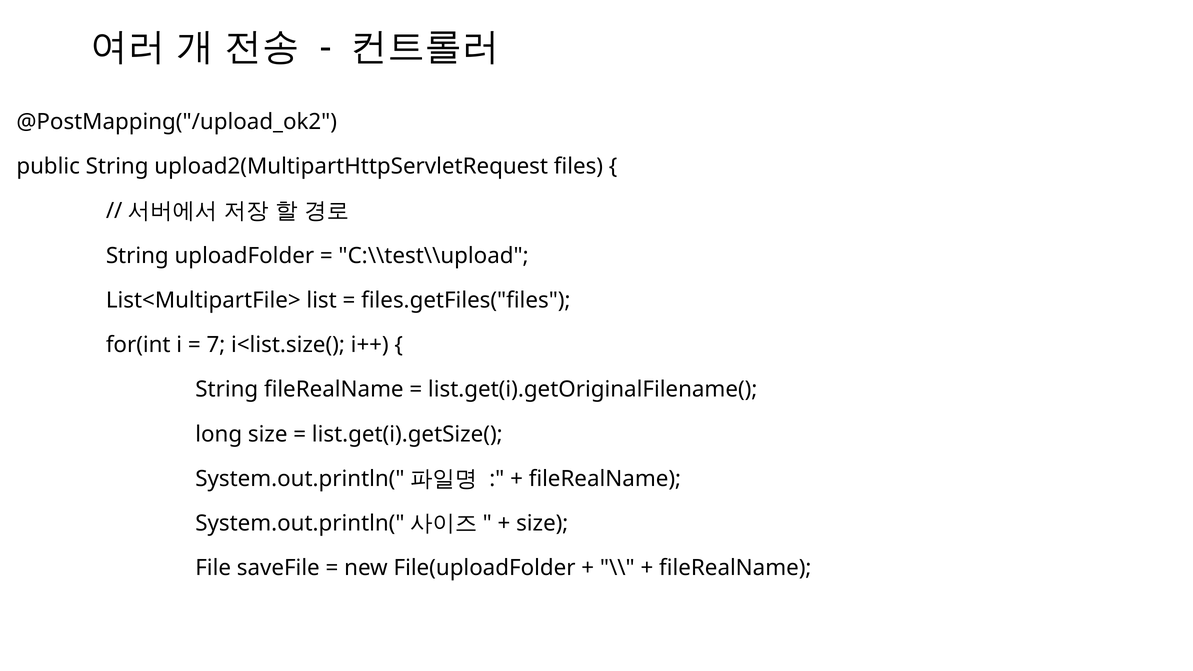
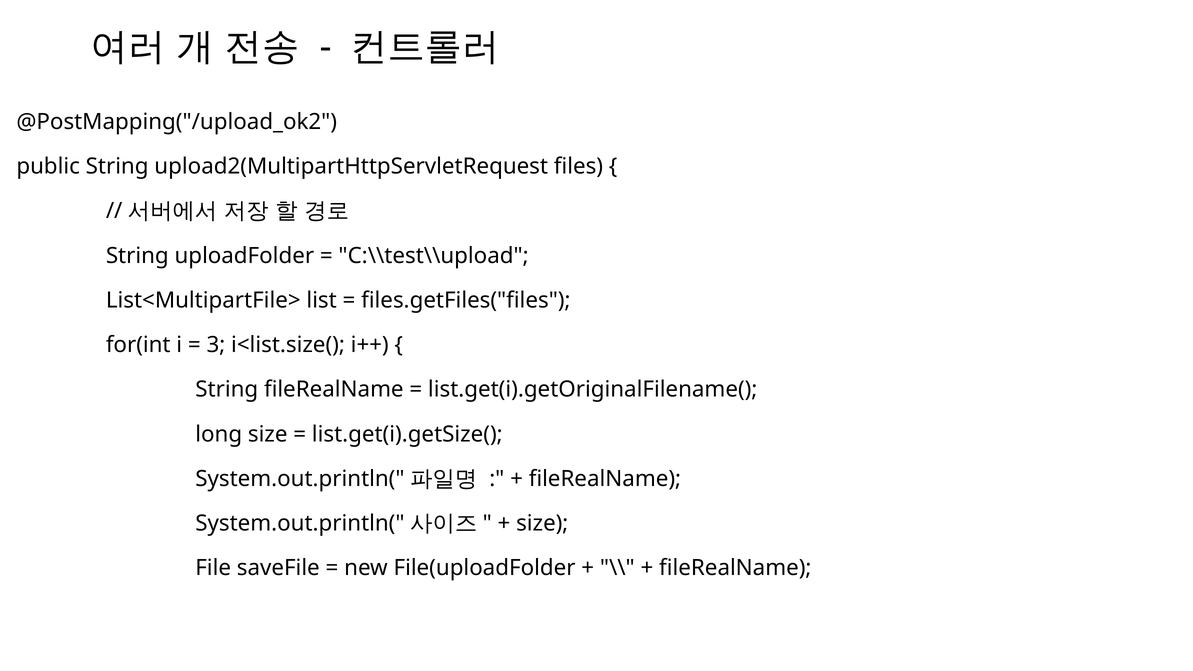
7: 7 -> 3
